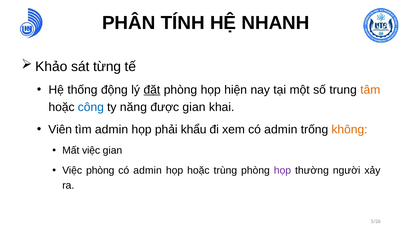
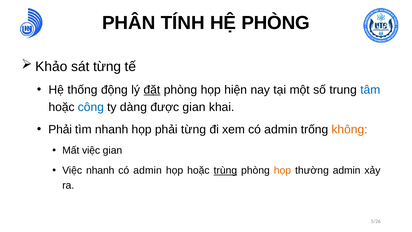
HỆ NHANH: NHANH -> PHÒNG
tâm colour: orange -> blue
năng: năng -> dàng
Viên at (60, 129): Viên -> Phải
tìm admin: admin -> nhanh
phải khẩu: khẩu -> từng
Việc phòng: phòng -> nhanh
trùng underline: none -> present
họp at (282, 170) colour: purple -> orange
thường người: người -> admin
